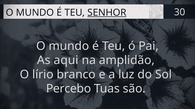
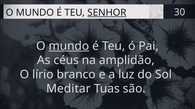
mundo at (69, 46) underline: none -> present
aqui: aqui -> céus
Percebo: Percebo -> Meditar
